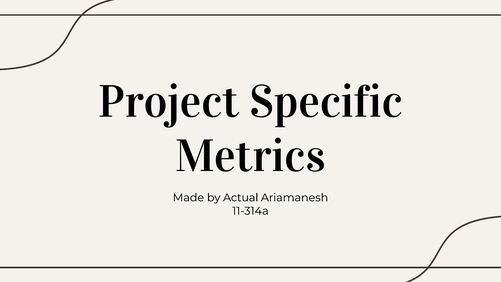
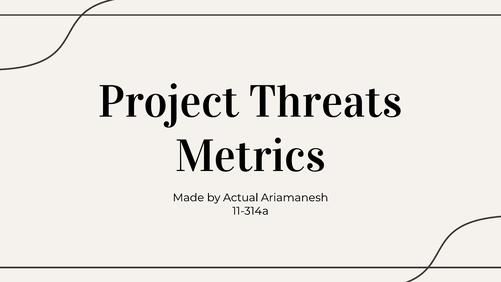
Specific: Specific -> Threats
